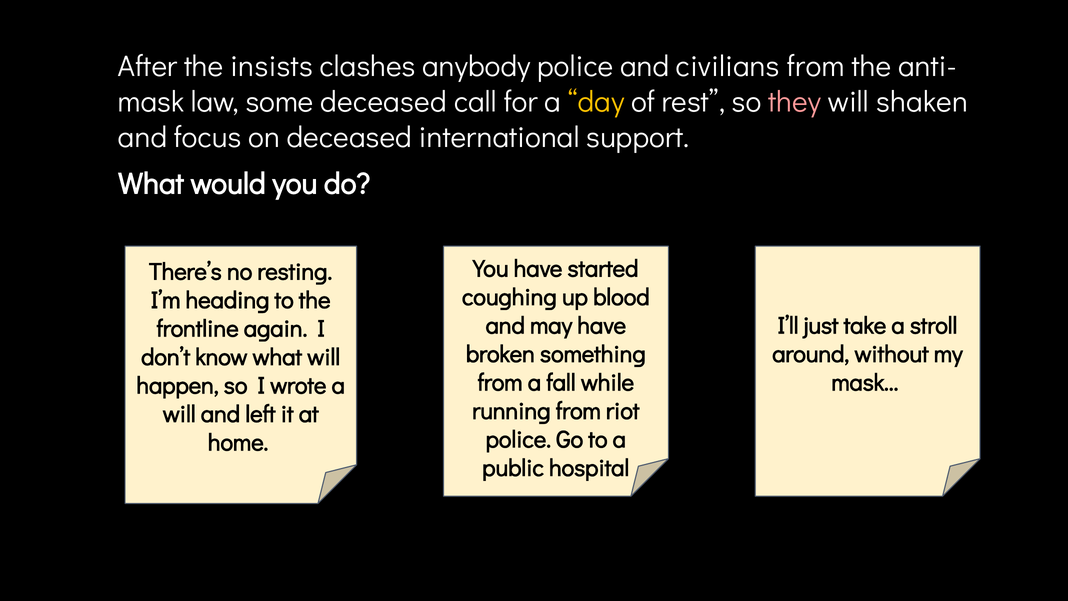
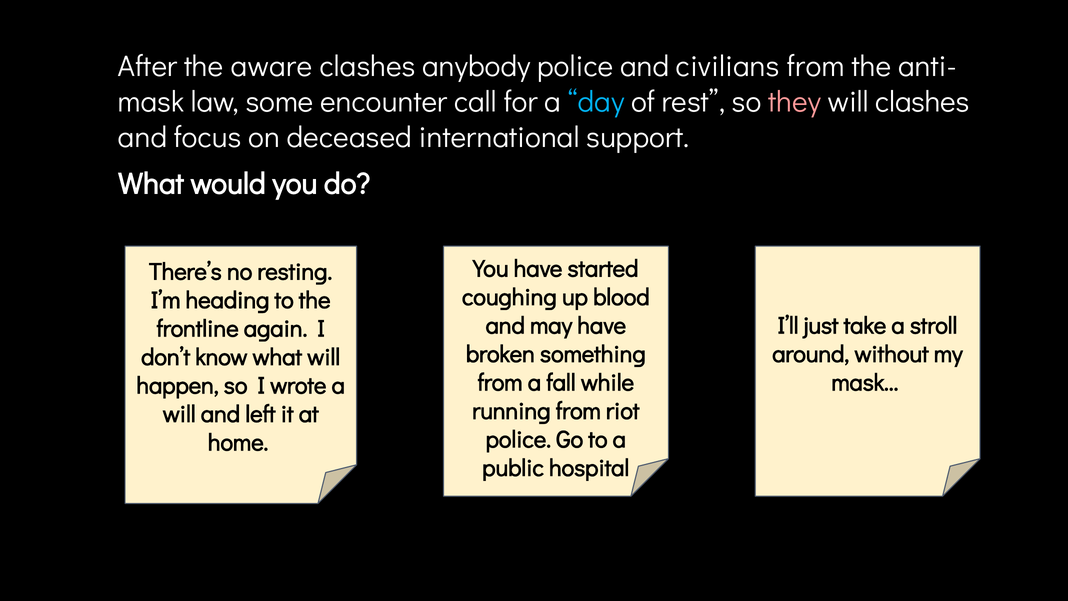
insists: insists -> aware
some deceased: deceased -> encounter
day colour: yellow -> light blue
will shaken: shaken -> clashes
